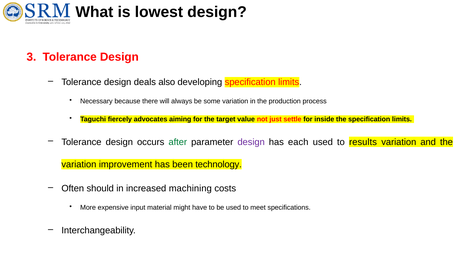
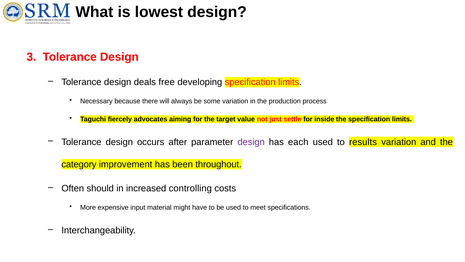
also: also -> free
after colour: green -> black
variation at (79, 164): variation -> category
technology: technology -> throughout
machining: machining -> controlling
